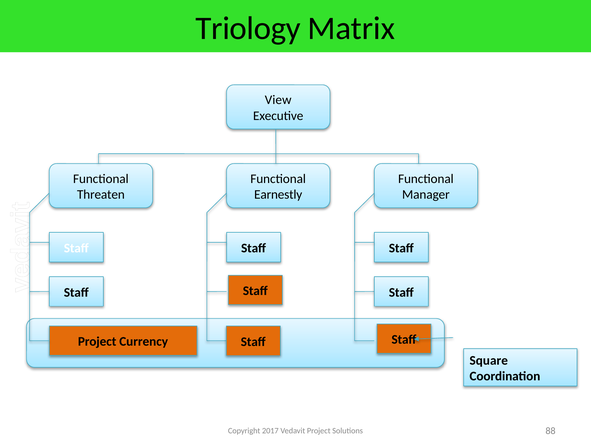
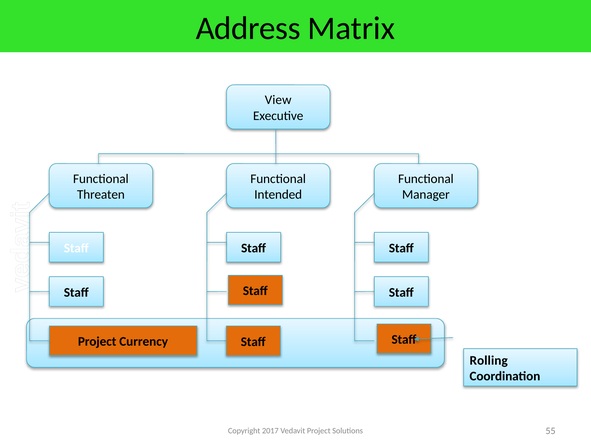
Triology: Triology -> Address
Earnestly: Earnestly -> Intended
Square: Square -> Rolling
88: 88 -> 55
